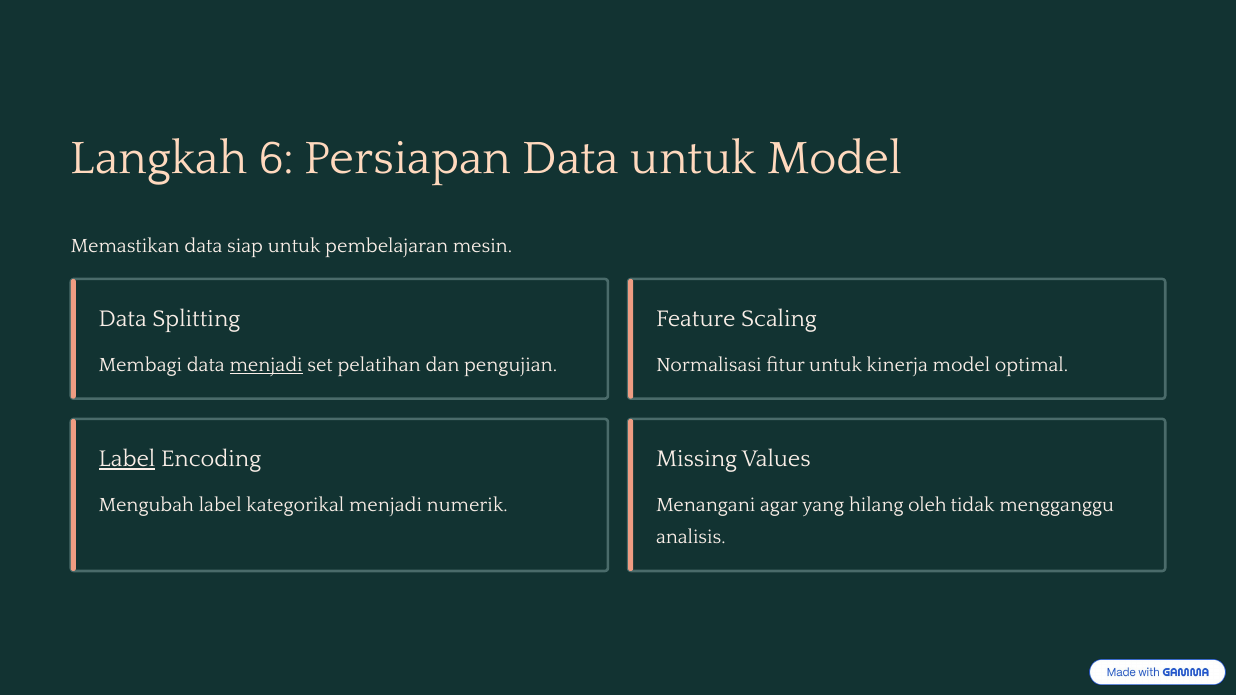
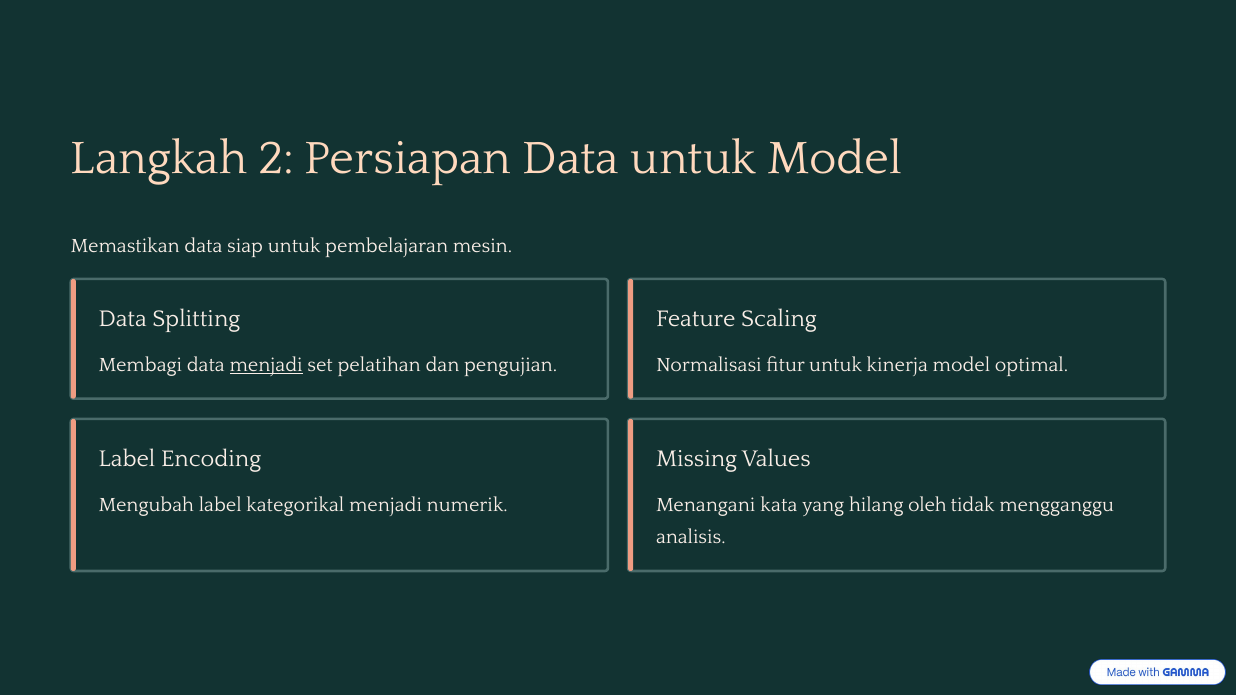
6: 6 -> 2
Label at (127, 459) underline: present -> none
agar: agar -> kata
